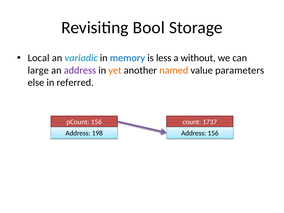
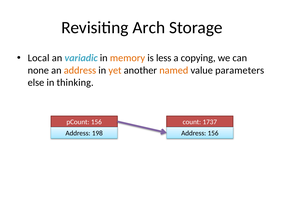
Bool: Bool -> Arch
memory colour: blue -> orange
without: without -> copying
large: large -> none
address at (80, 70) colour: purple -> orange
referred: referred -> thinking
